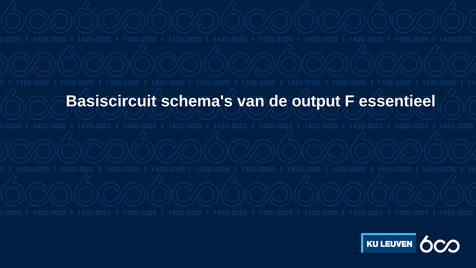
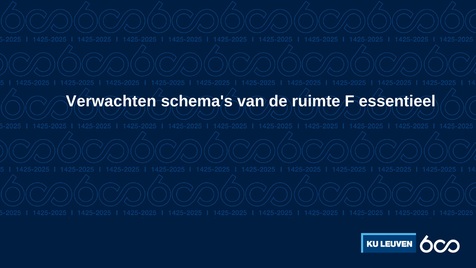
Basiscircuit: Basiscircuit -> Verwachten
output: output -> ruimte
